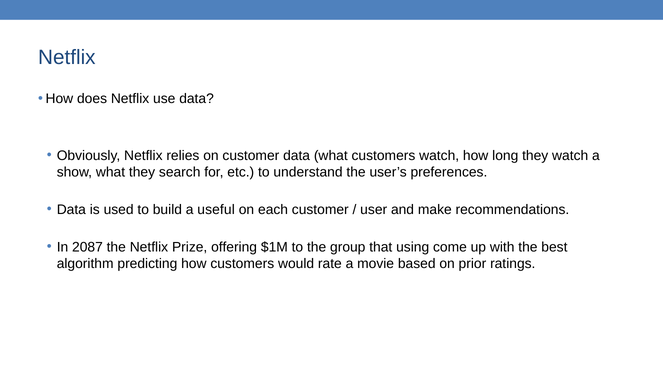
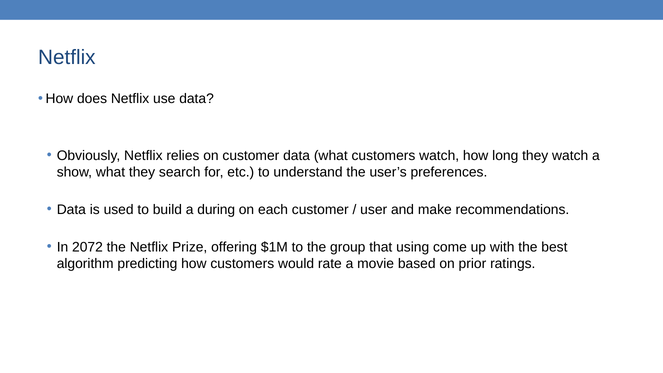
useful: useful -> during
2087: 2087 -> 2072
